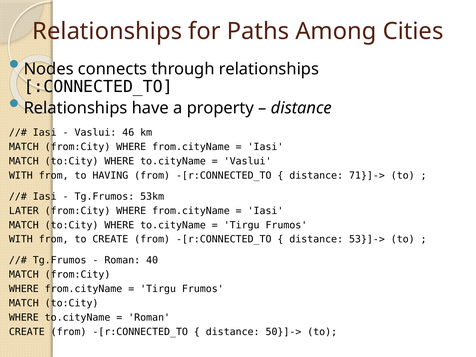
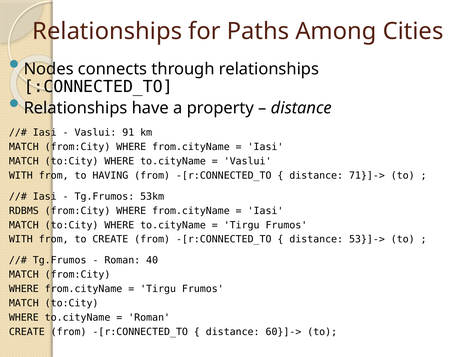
46: 46 -> 91
LATER: LATER -> RDBMS
50}]->: 50}]-> -> 60}]->
